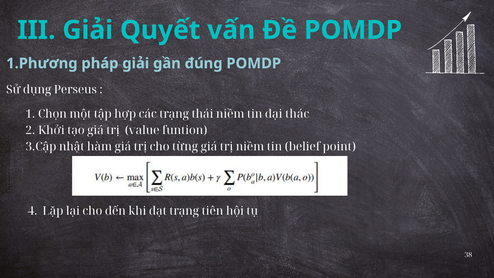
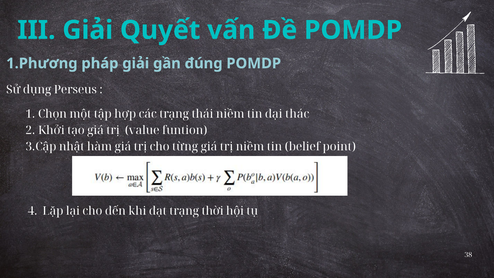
tiên: tiên -> thời
